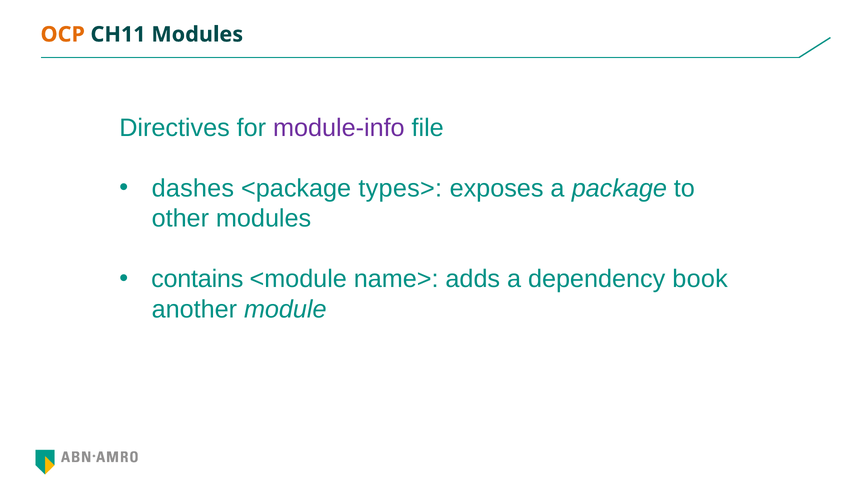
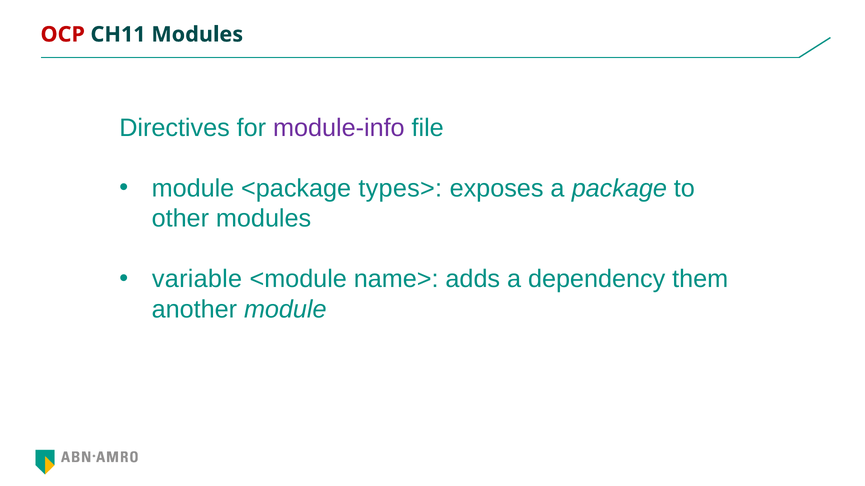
OCP colour: orange -> red
dashes at (193, 189): dashes -> module
contains: contains -> variable
book: book -> them
